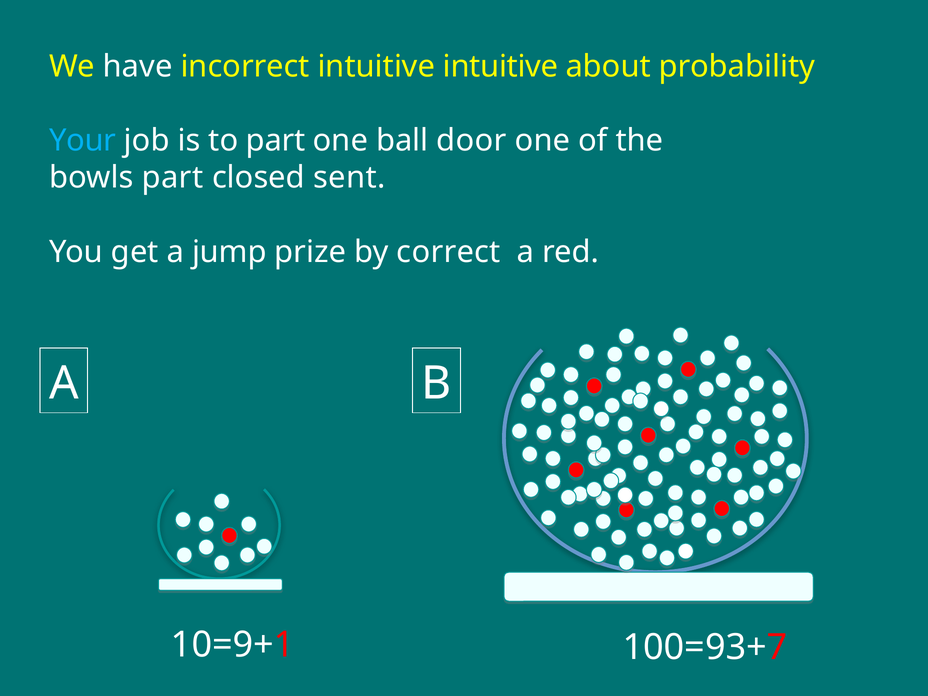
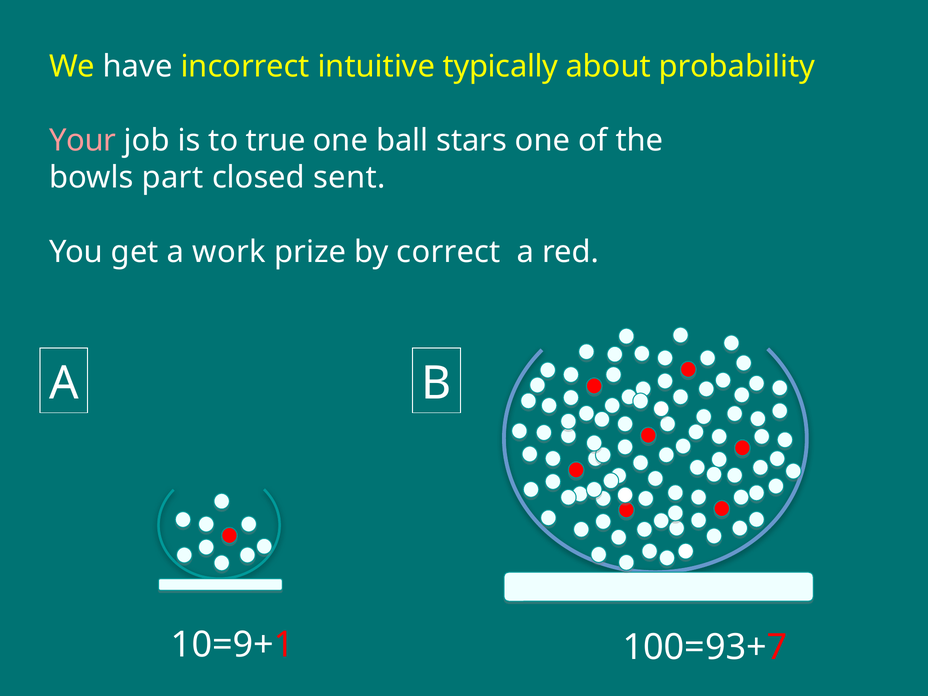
intuitive intuitive: intuitive -> typically
Your colour: light blue -> pink
to part: part -> true
door: door -> stars
jump: jump -> work
